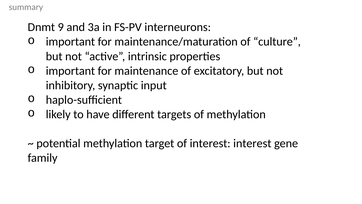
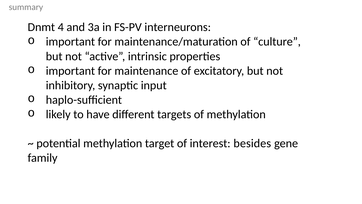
9: 9 -> 4
interest interest: interest -> besides
